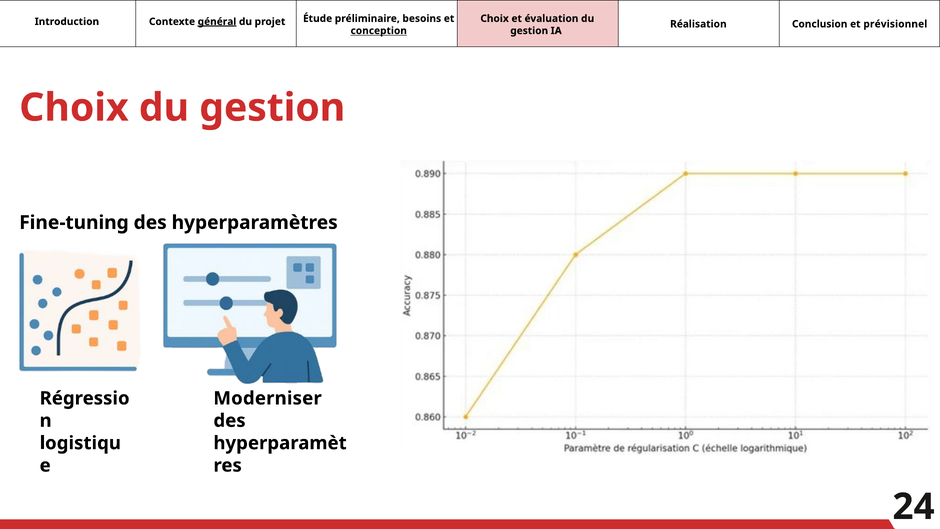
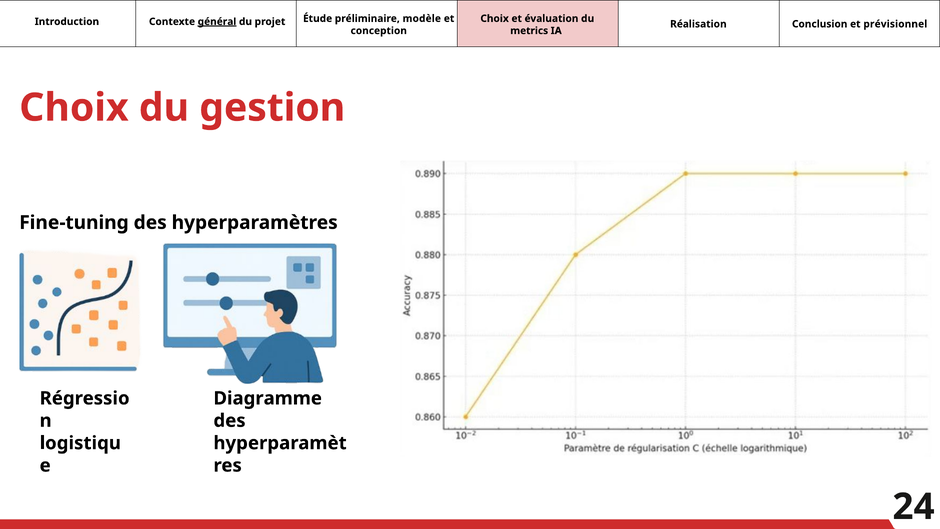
besoins: besoins -> modèle
conception underline: present -> none
gestion at (529, 31): gestion -> metrics
Moderniser: Moderniser -> Diagramme
